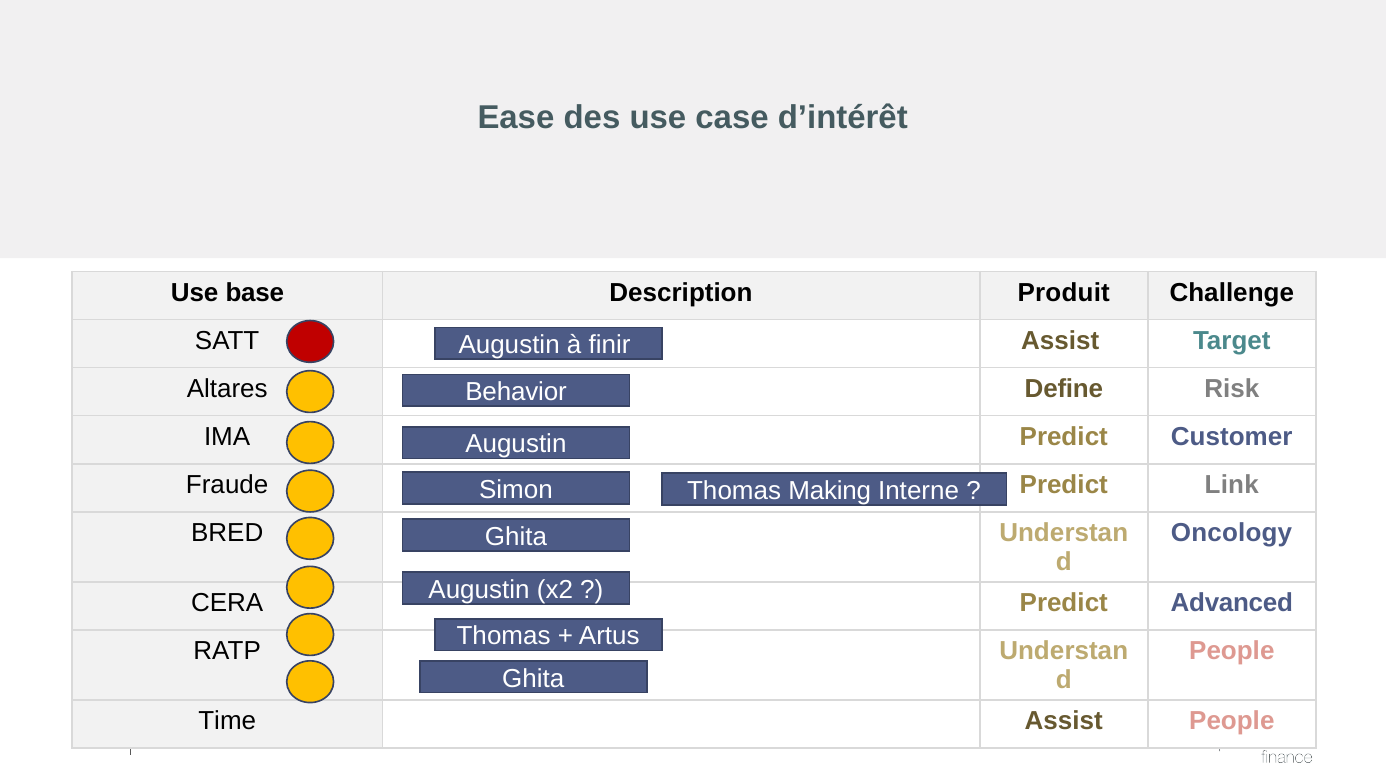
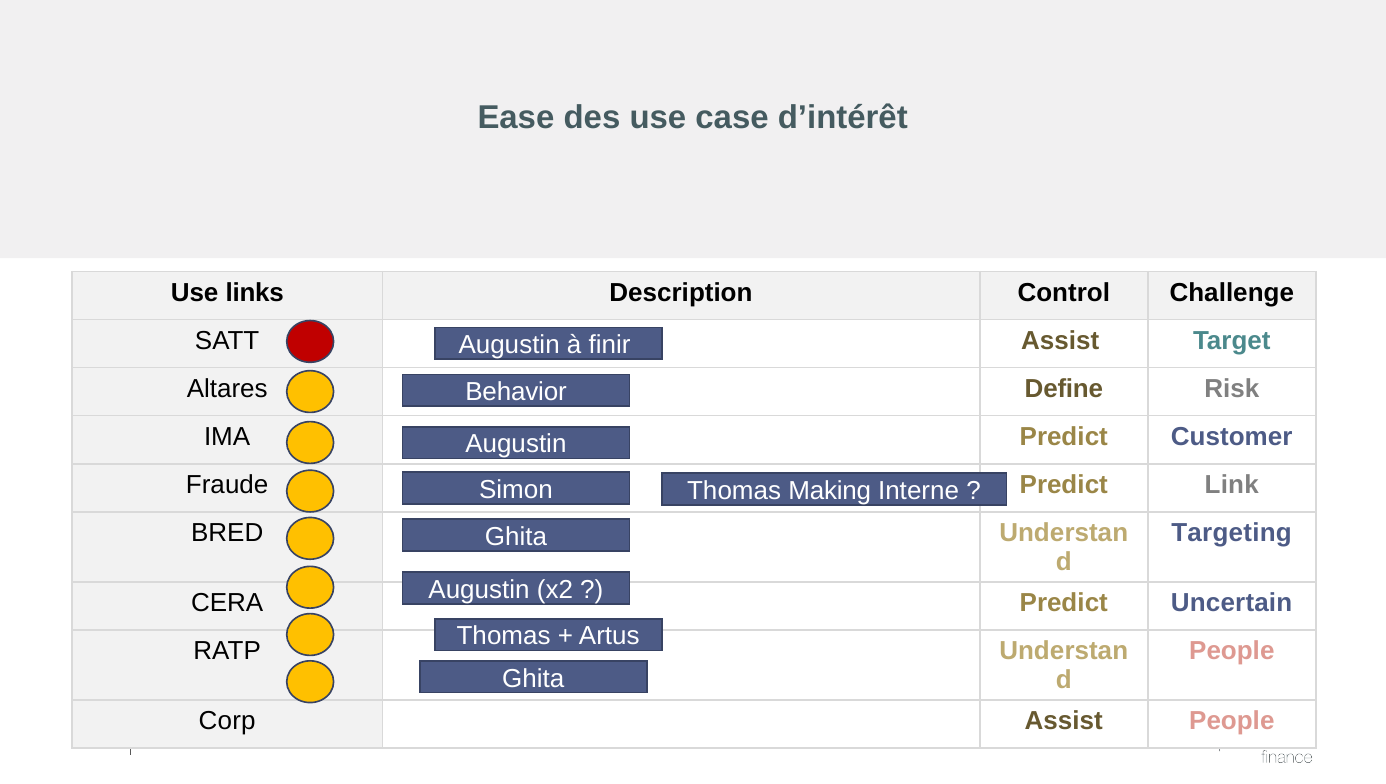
base: base -> links
Produit: Produit -> Control
Oncology: Oncology -> Targeting
Advanced: Advanced -> Uncertain
Time: Time -> Corp
